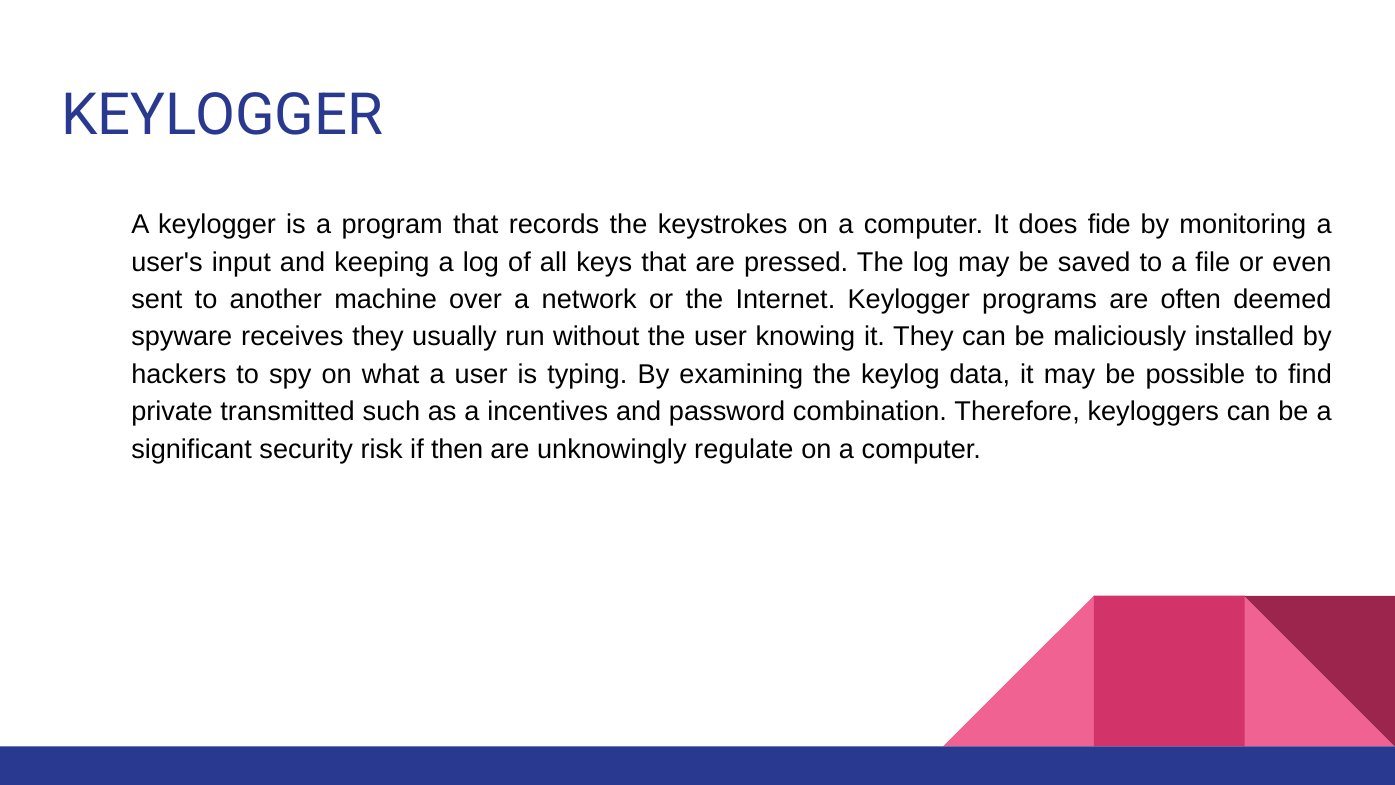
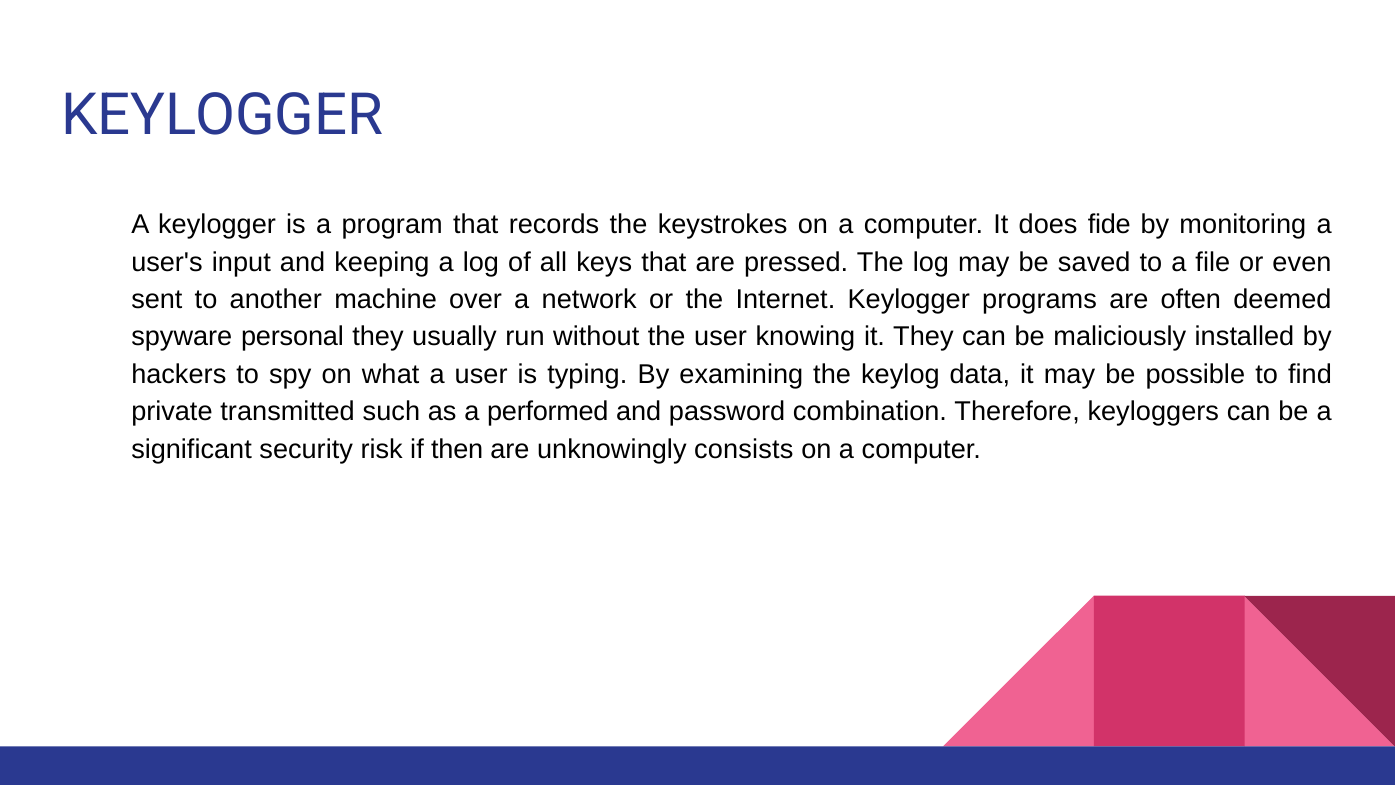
receives: receives -> personal
incentives: incentives -> performed
regulate: regulate -> consists
